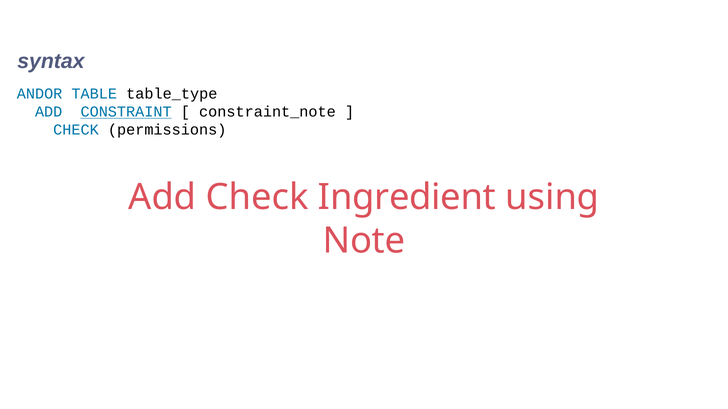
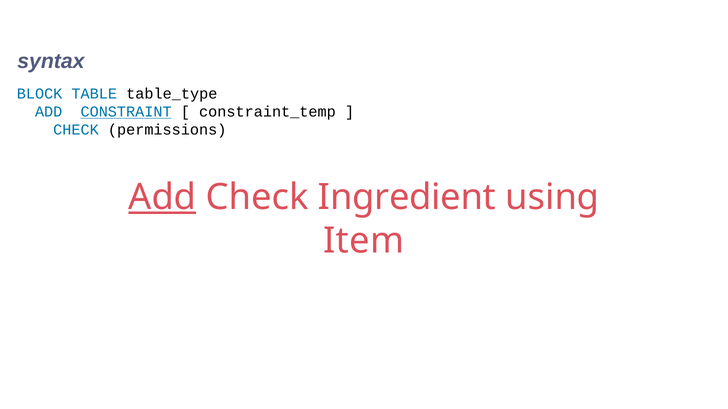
ANDOR: ANDOR -> BLOCK
constraint_note: constraint_note -> constraint_temp
Add at (162, 197) underline: none -> present
Note: Note -> Item
